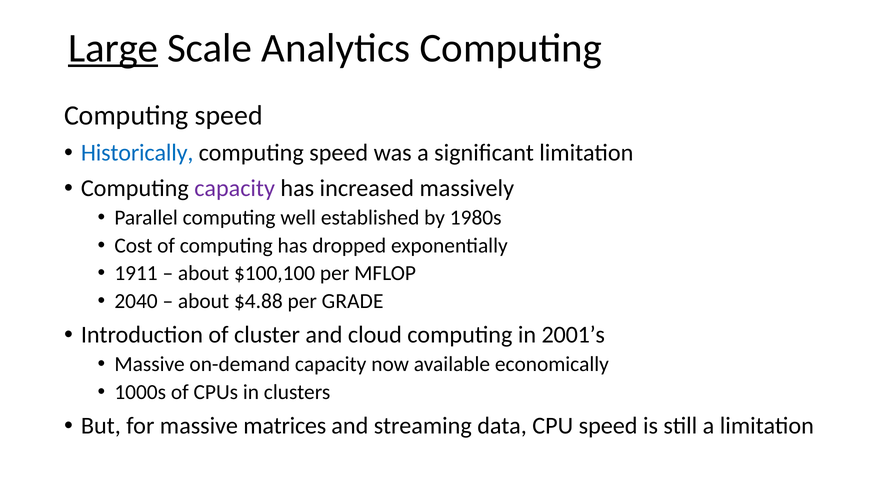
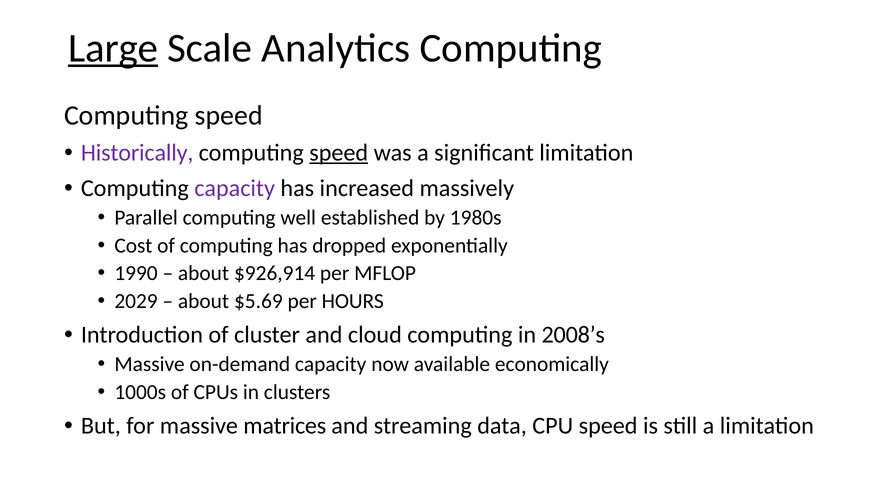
Historically colour: blue -> purple
speed at (339, 153) underline: none -> present
1911: 1911 -> 1990
$100,100: $100,100 -> $926,914
2040: 2040 -> 2029
$4.88: $4.88 -> $5.69
GRADE: GRADE -> HOURS
2001’s: 2001’s -> 2008’s
